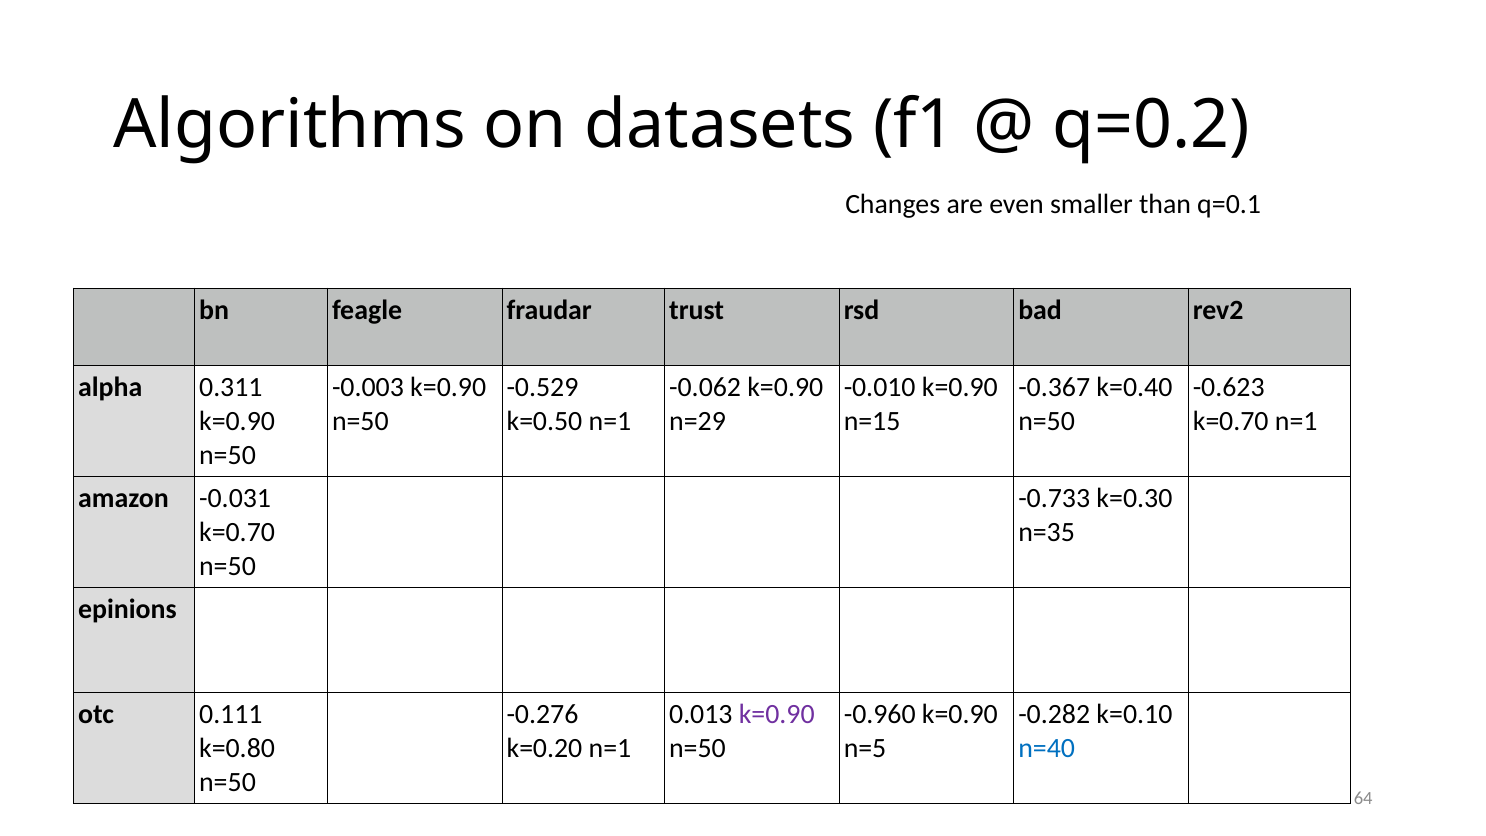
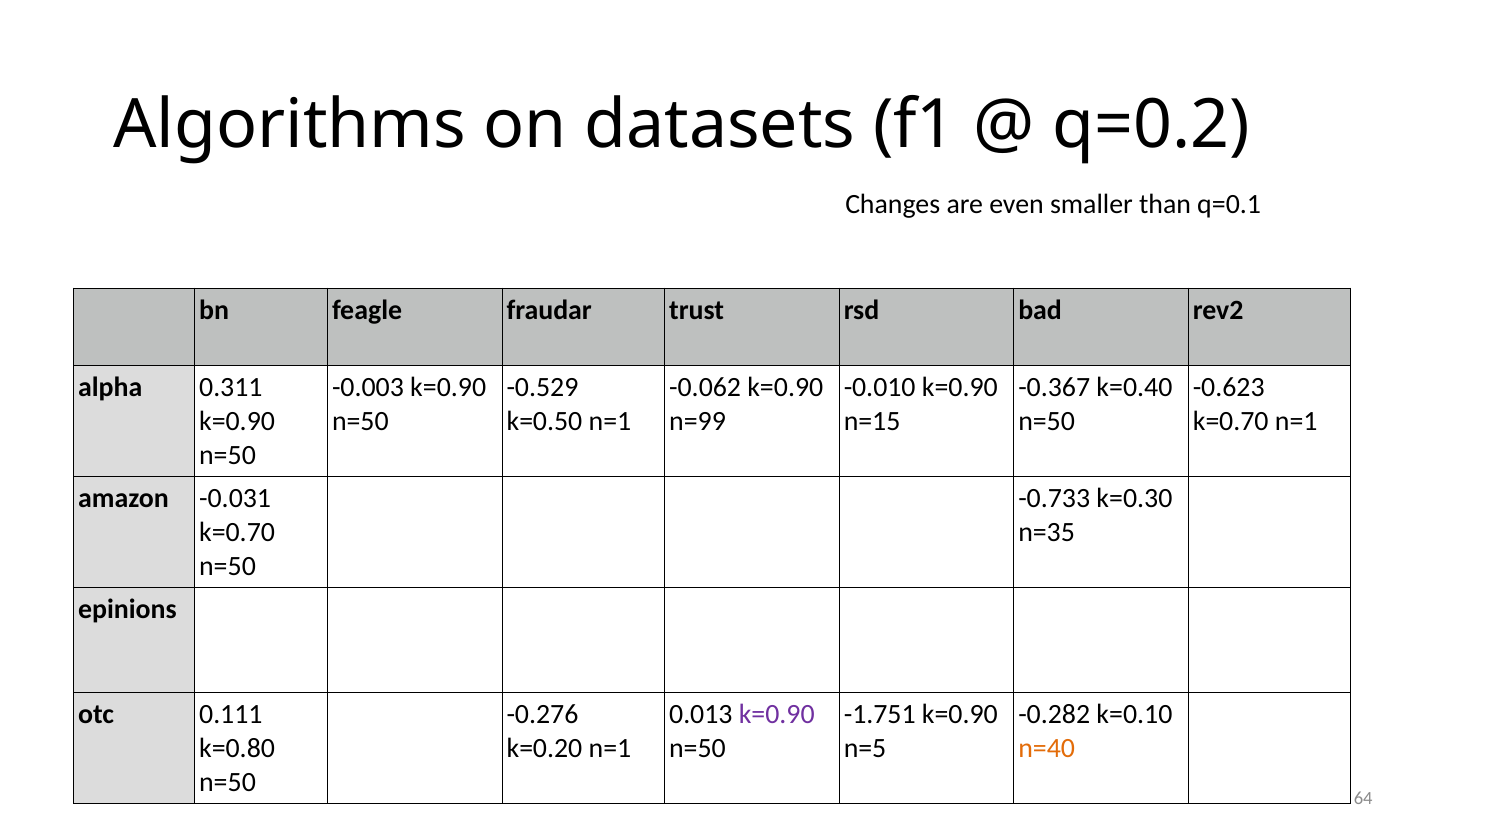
n=29: n=29 -> n=99
-0.960: -0.960 -> -1.751
n=40 colour: blue -> orange
